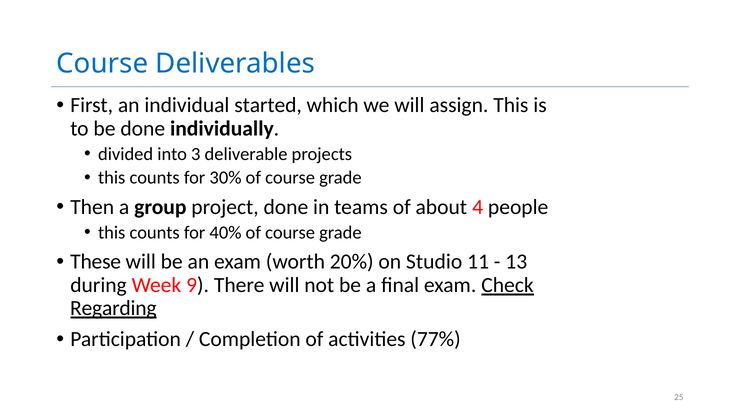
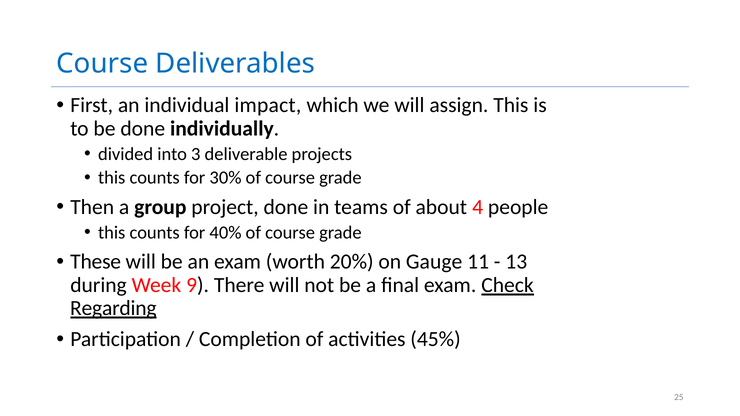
started: started -> impact
Studio: Studio -> Gauge
77%: 77% -> 45%
